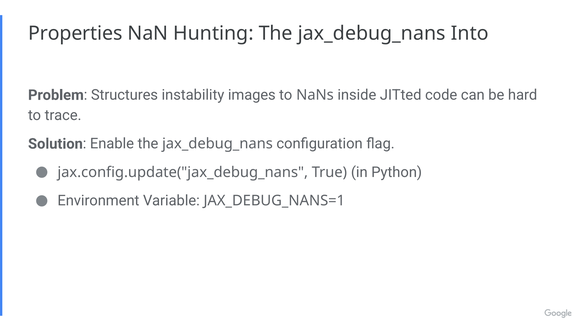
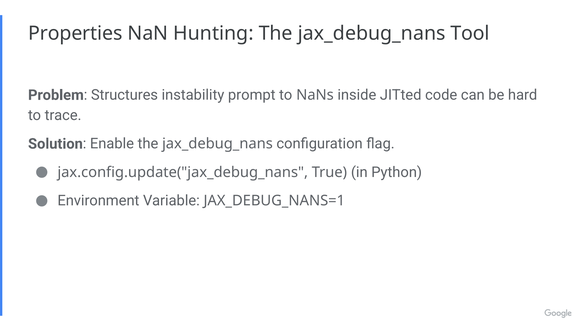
Into: Into -> Tool
images: images -> prompt
